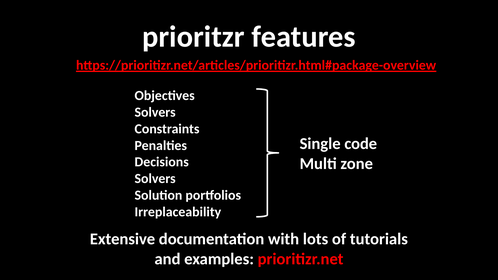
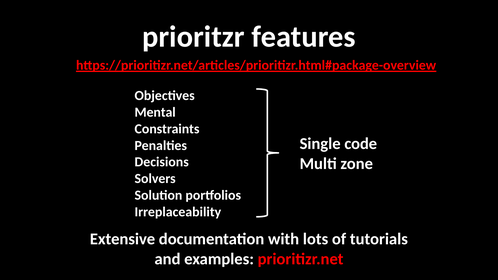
Solvers at (155, 112): Solvers -> Mental
